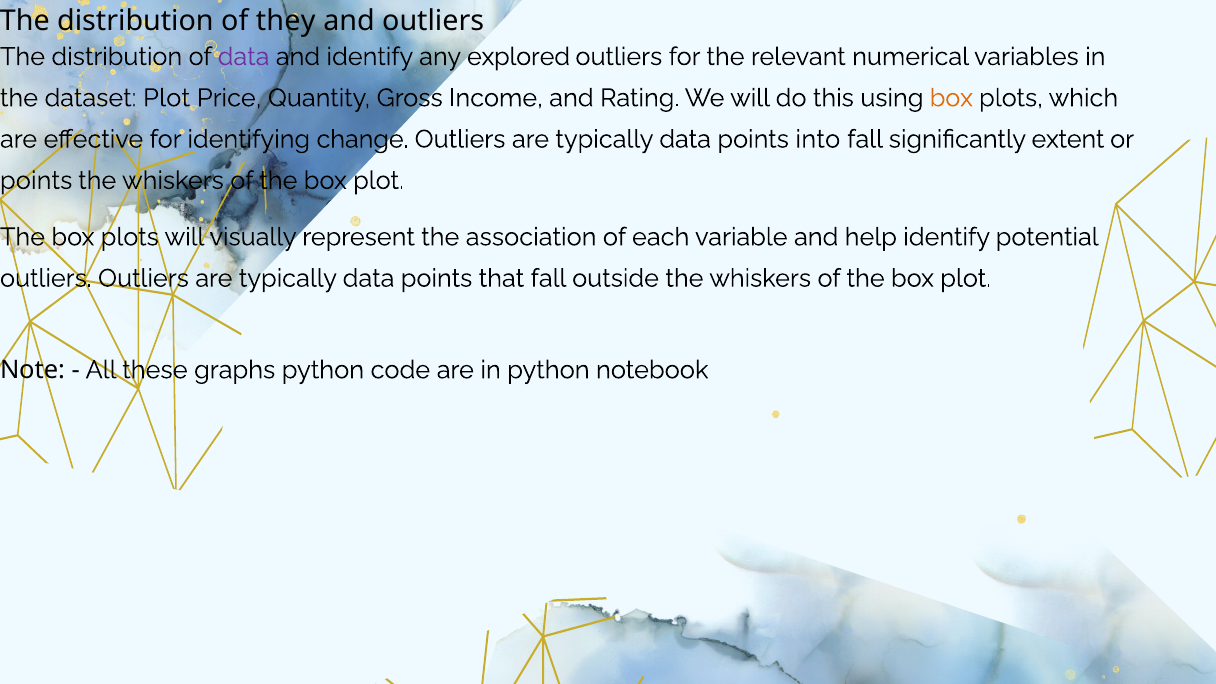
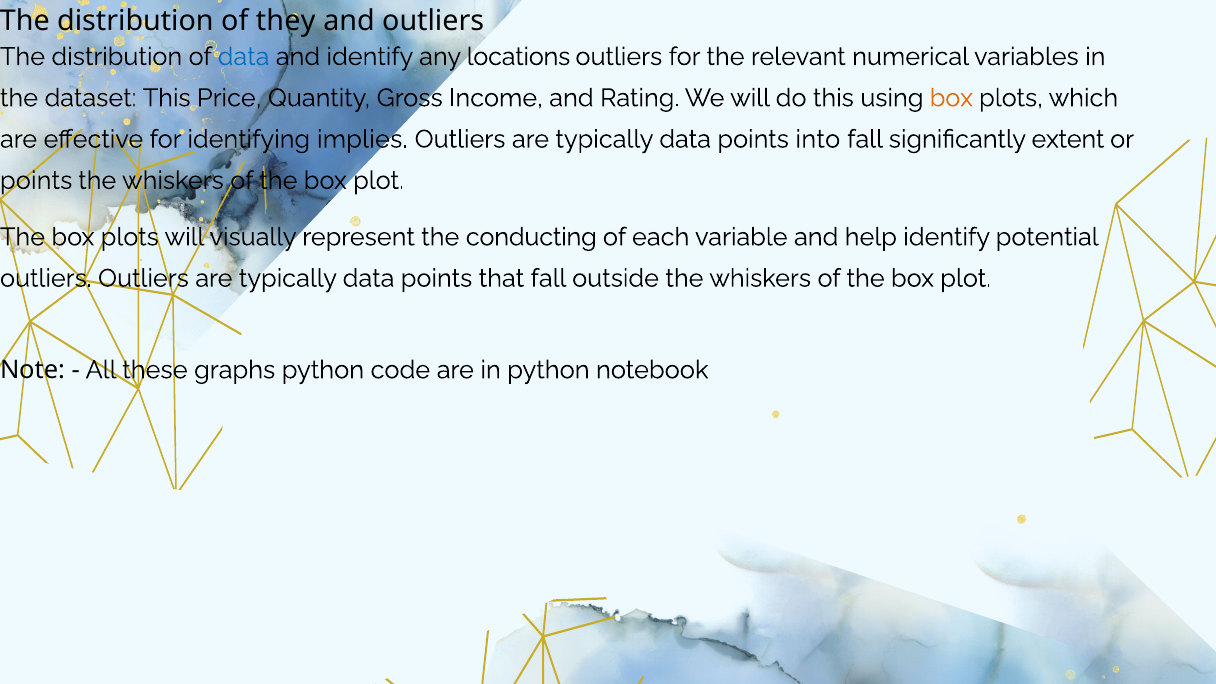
data at (244, 57) colour: purple -> blue
explored: explored -> locations
dataset Plot: Plot -> This
change: change -> implies
association: association -> conducting
